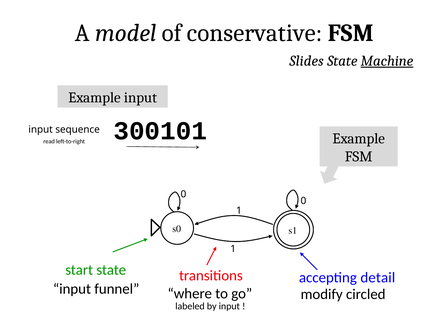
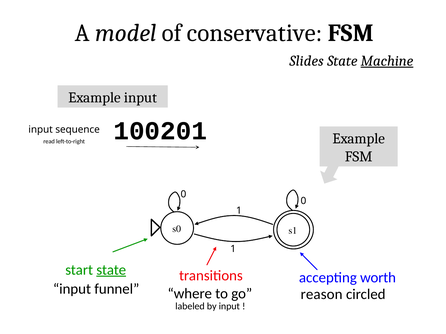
300101: 300101 -> 100201
state at (111, 270) underline: none -> present
detail: detail -> worth
modify: modify -> reason
